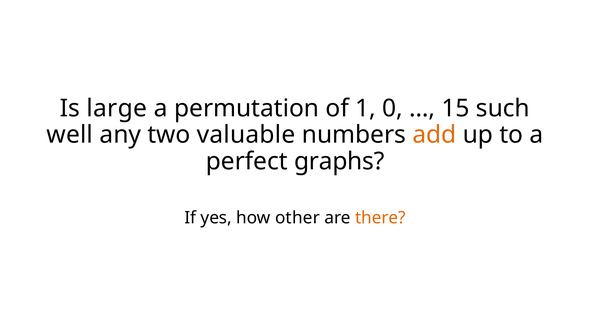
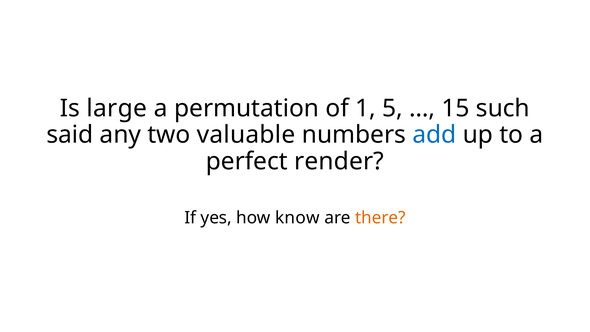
0: 0 -> 5
well: well -> said
add colour: orange -> blue
graphs: graphs -> render
other: other -> know
